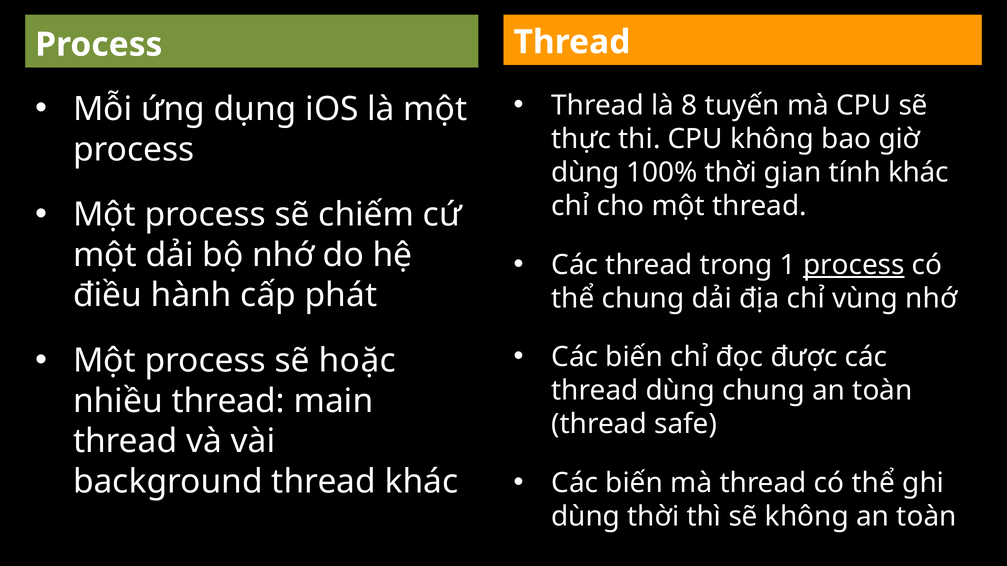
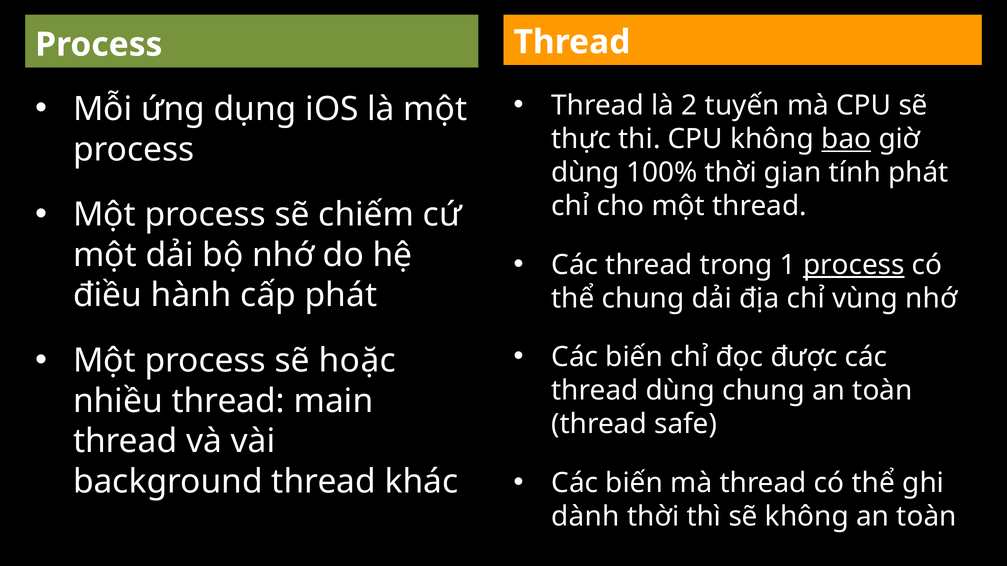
8: 8 -> 2
bao underline: none -> present
tính khác: khác -> phát
dùng at (586, 517): dùng -> dành
